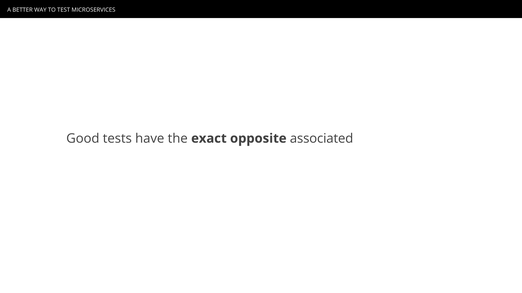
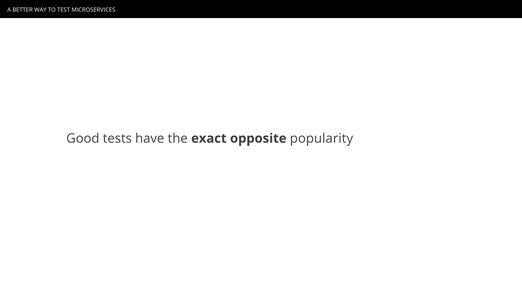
associated: associated -> popularity
